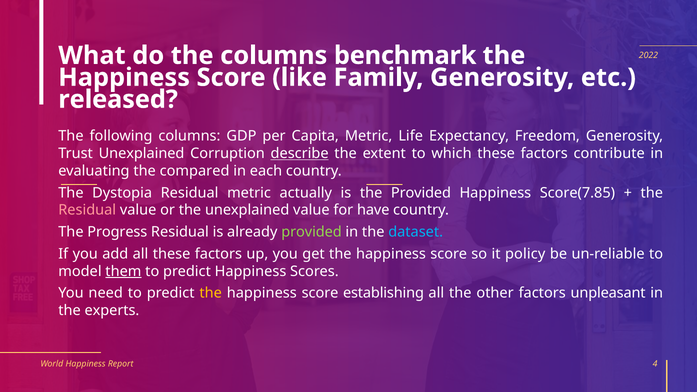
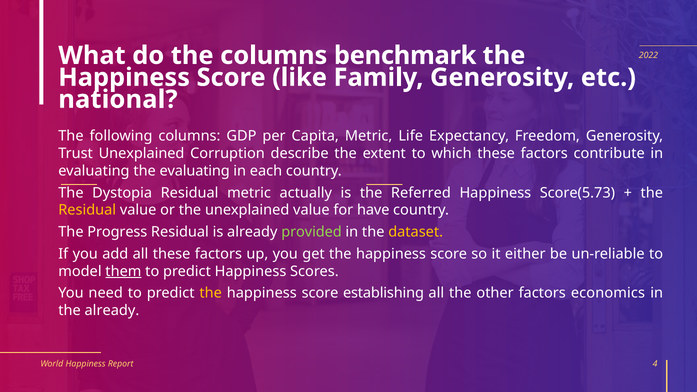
released: released -> national
describe underline: present -> none
the compared: compared -> evaluating
the Provided: Provided -> Referred
Score(7.85: Score(7.85 -> Score(5.73
Residual at (87, 210) colour: pink -> yellow
dataset colour: light blue -> yellow
policy: policy -> either
unpleasant: unpleasant -> economics
the experts: experts -> already
